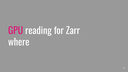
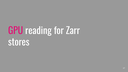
where: where -> stores
